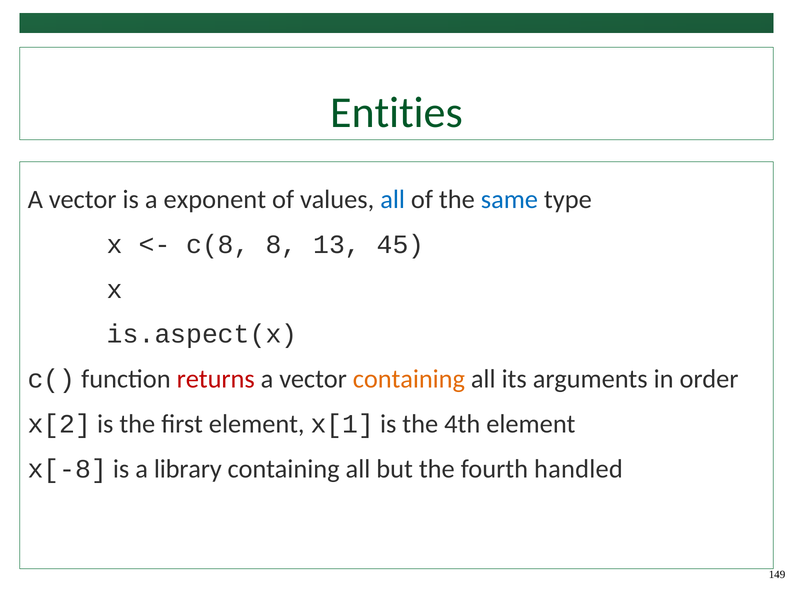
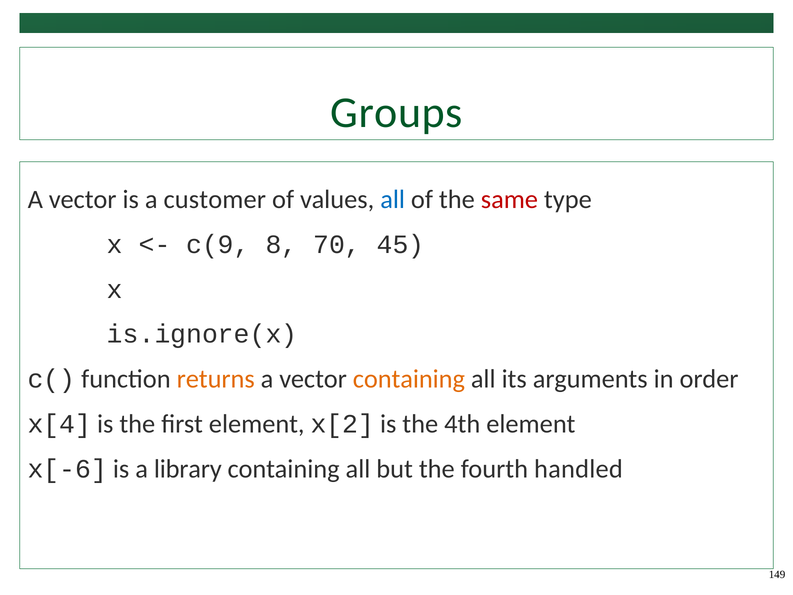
Entities: Entities -> Groups
exponent: exponent -> customer
same colour: blue -> red
c(8: c(8 -> c(9
13: 13 -> 70
is.aspect(x: is.aspect(x -> is.ignore(x
returns colour: red -> orange
x[2: x[2 -> x[4
x[1: x[1 -> x[2
x[-8: x[-8 -> x[-6
